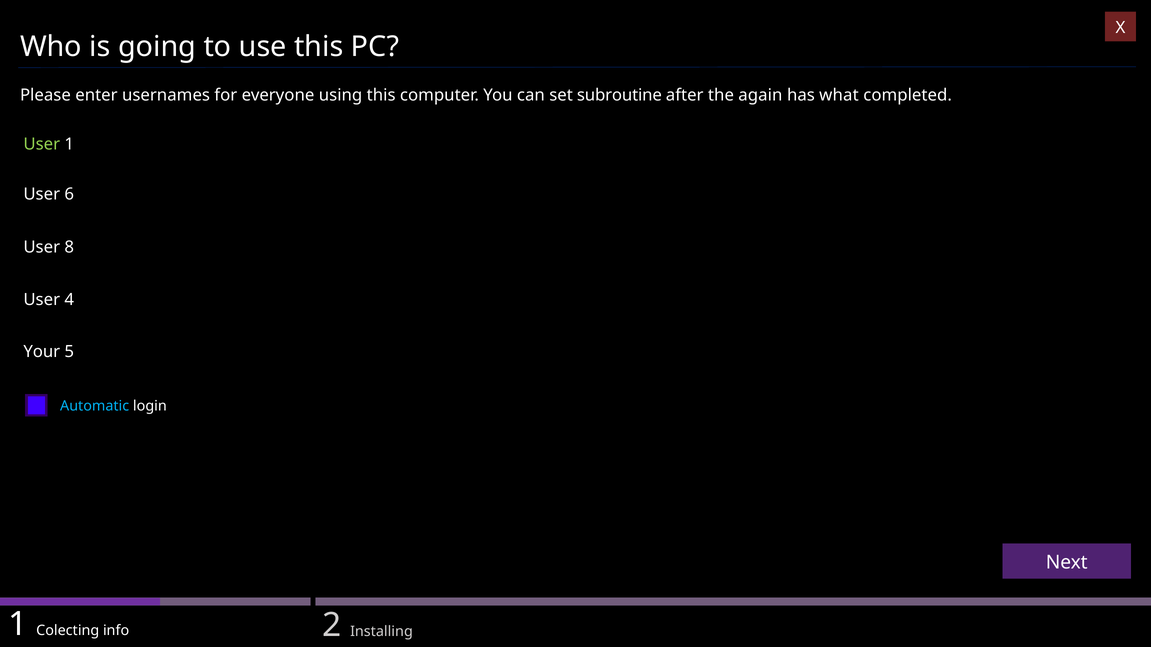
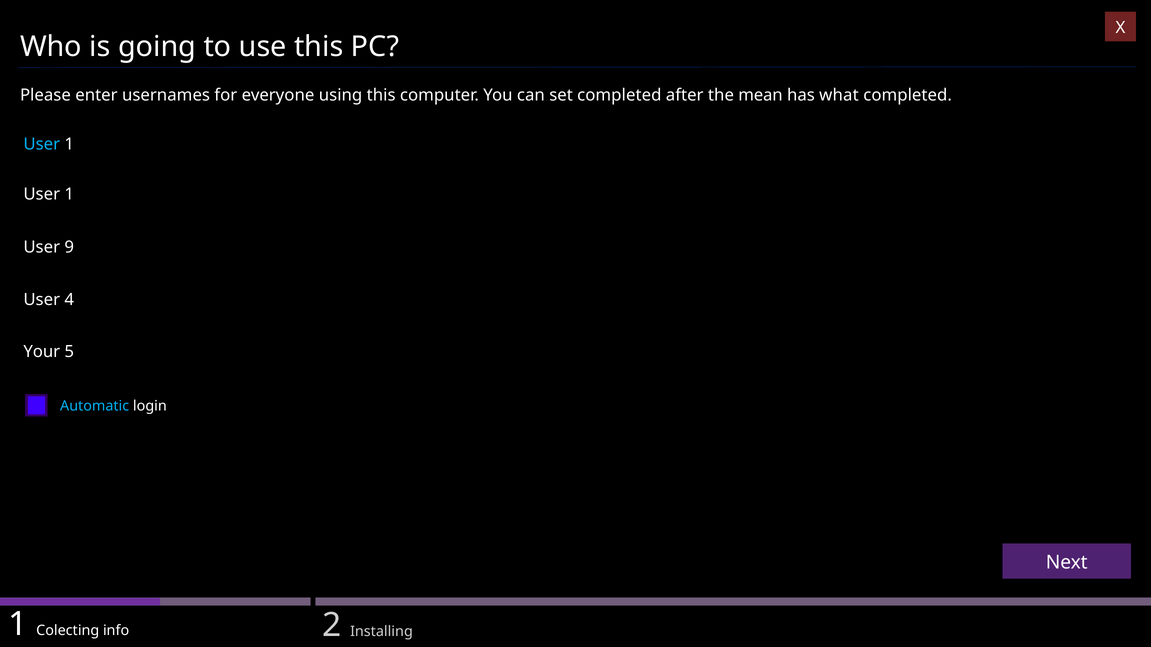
set subroutine: subroutine -> completed
again: again -> mean
User at (42, 144) colour: light green -> light blue
6 at (69, 194): 6 -> 1
8: 8 -> 9
